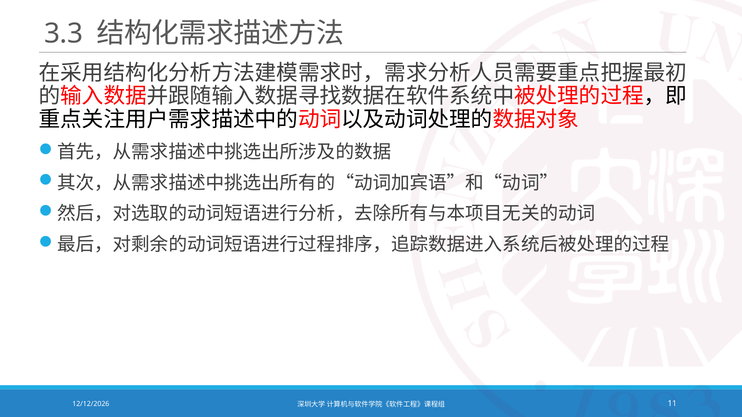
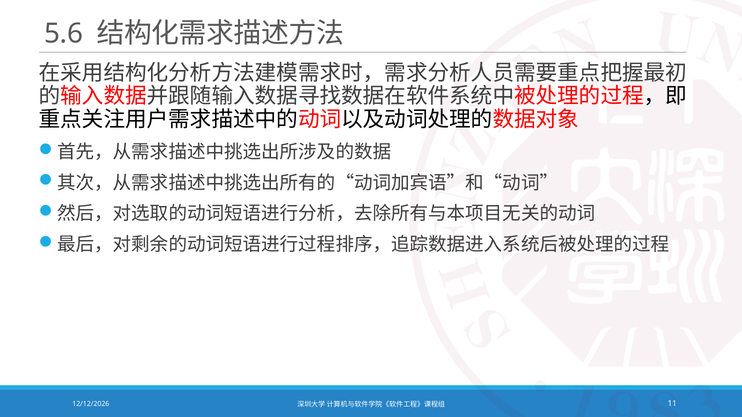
3.3: 3.3 -> 5.6
